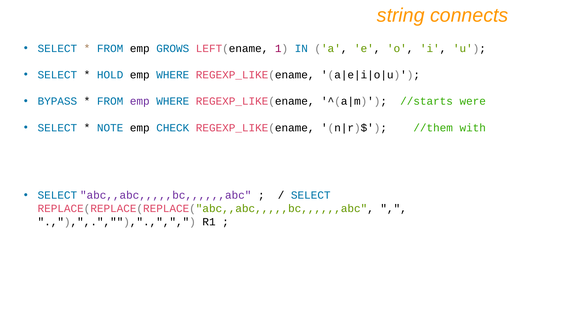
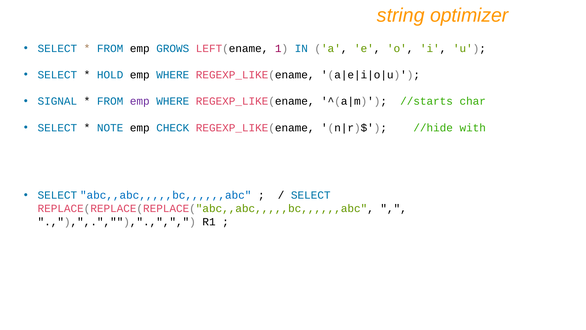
connects: connects -> optimizer
BYPASS: BYPASS -> SIGNAL
were: were -> char
//them: //them -> //hide
abc,,abc,,,,,bc,,,,,,abc colour: purple -> blue
